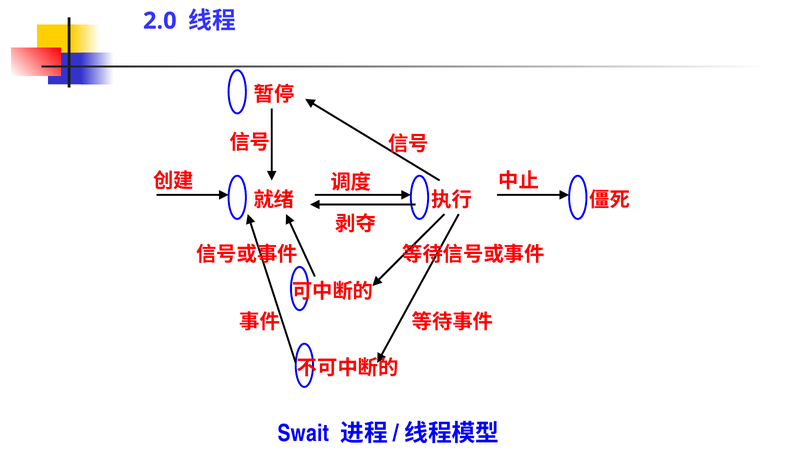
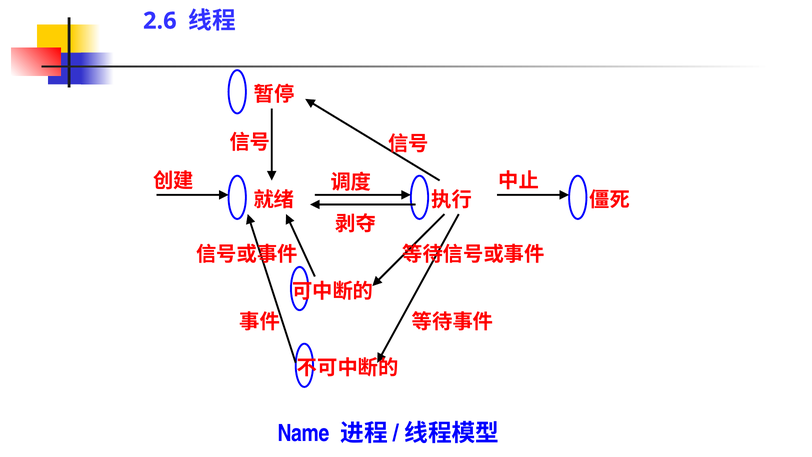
2.0: 2.0 -> 2.6
Swait: Swait -> Name
